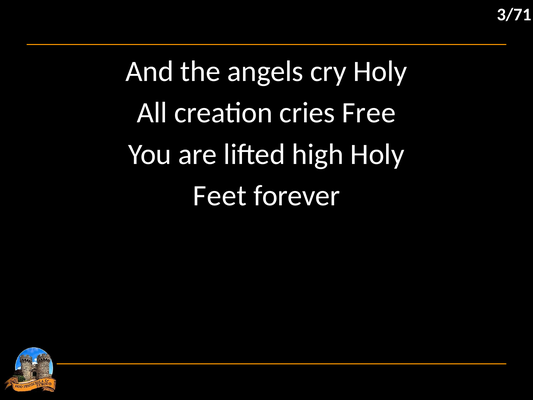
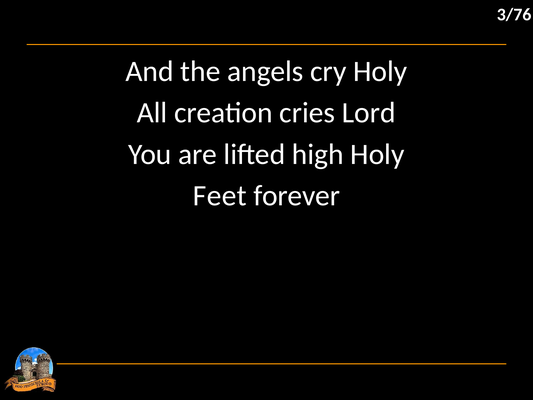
3/71: 3/71 -> 3/76
Free: Free -> Lord
